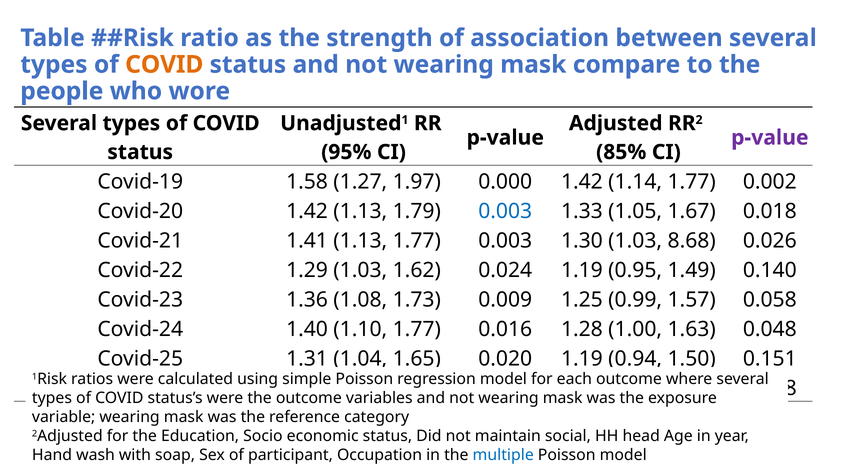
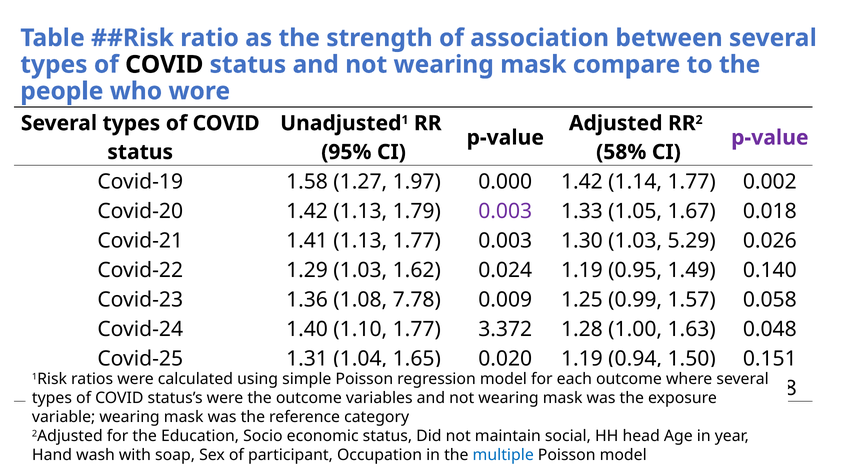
COVID at (164, 65) colour: orange -> black
85%: 85% -> 58%
0.003 at (505, 211) colour: blue -> purple
8.68: 8.68 -> 5.29
1.73: 1.73 -> 7.78
0.016: 0.016 -> 3.372
